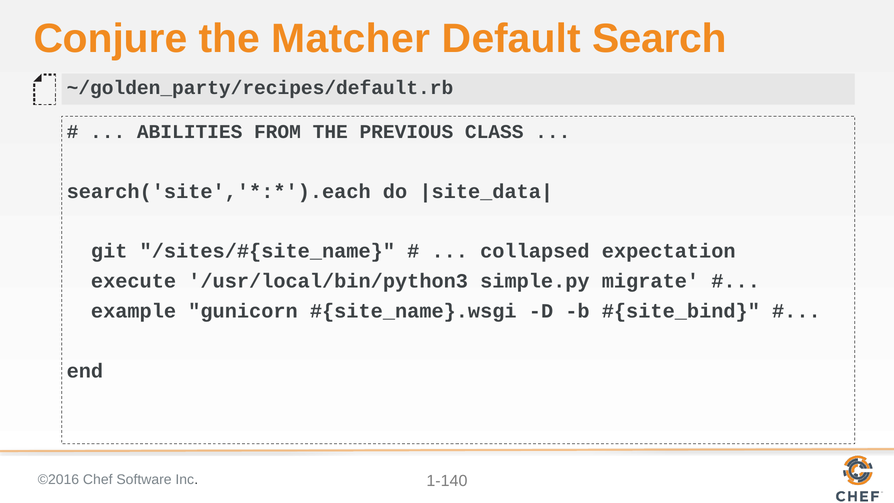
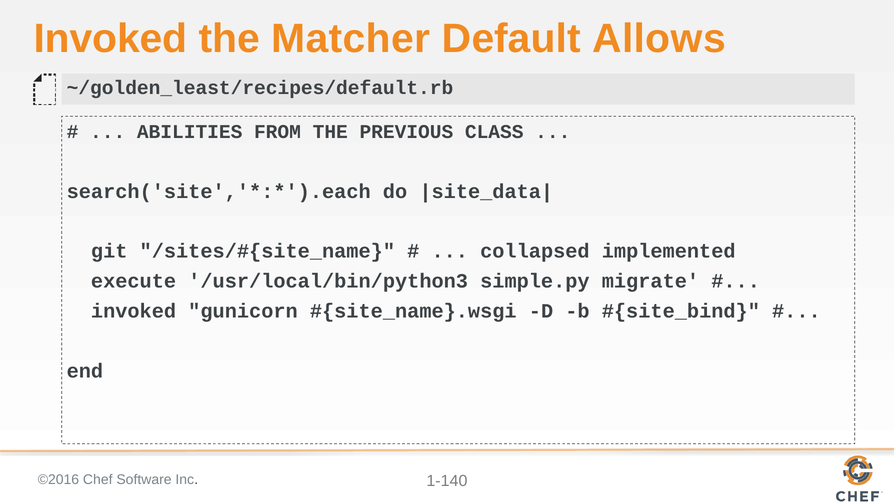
Conjure at (110, 39): Conjure -> Invoked
Search: Search -> Allows
~/golden_party/recipes/default.rb: ~/golden_party/recipes/default.rb -> ~/golden_least/recipes/default.rb
expectation: expectation -> implemented
example at (134, 311): example -> invoked
